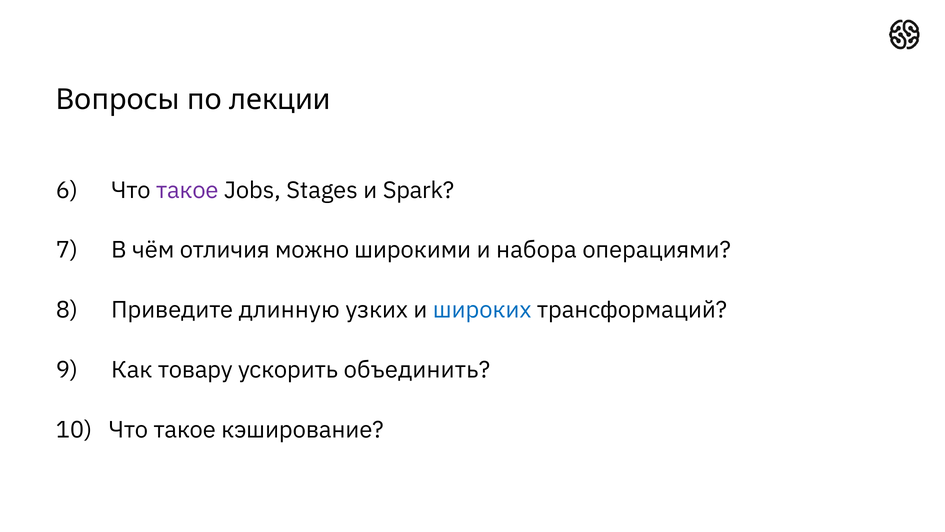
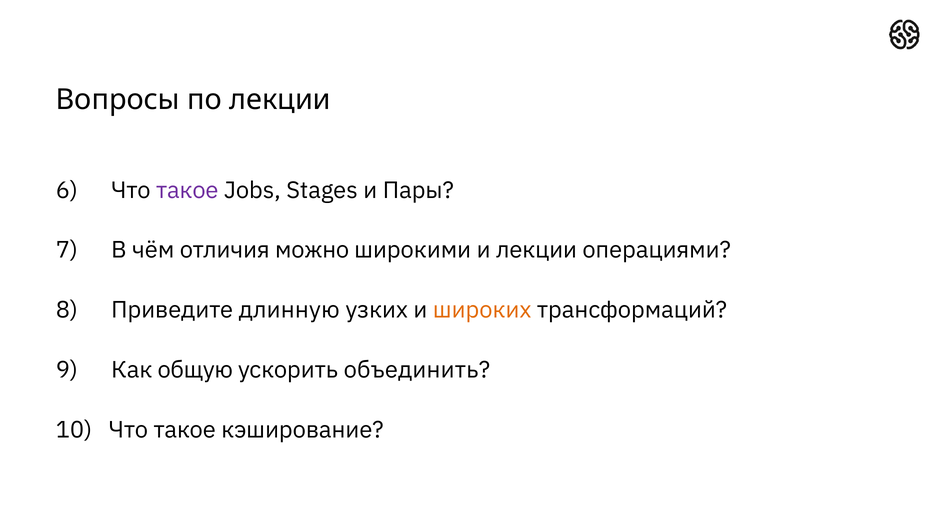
Spark: Spark -> Пары
и набора: набора -> лекции
широких colour: blue -> orange
товару: товару -> общую
